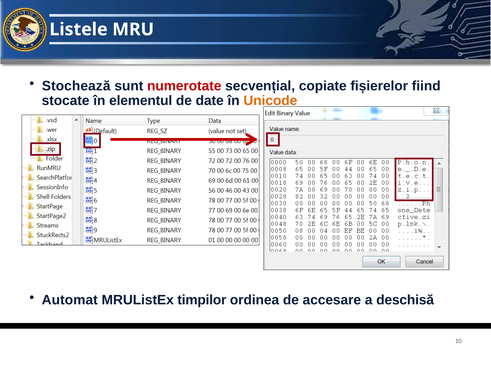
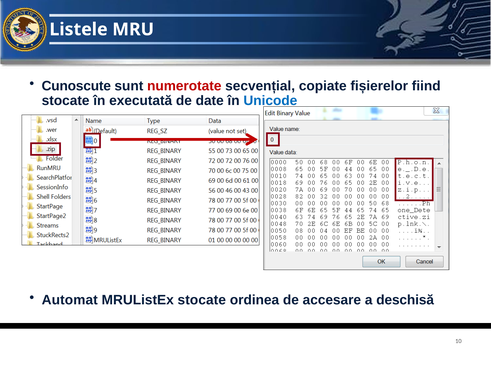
Stochează: Stochează -> Cunoscute
elementul: elementul -> executată
Unicode colour: orange -> blue
MRUListEx timpilor: timpilor -> stocate
